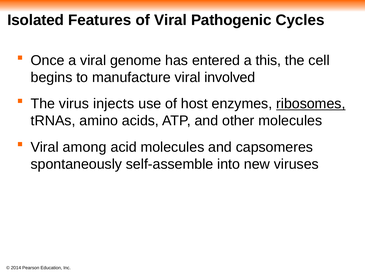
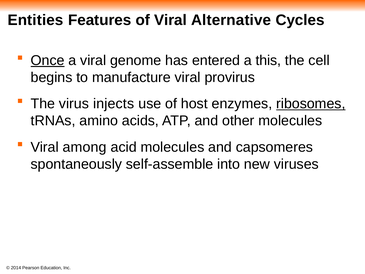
Isolated: Isolated -> Entities
Pathogenic: Pathogenic -> Alternative
Once underline: none -> present
involved: involved -> provirus
